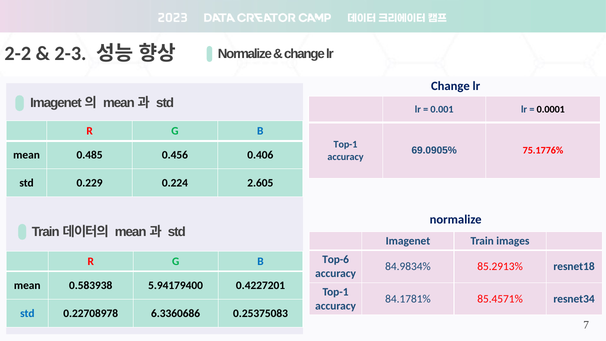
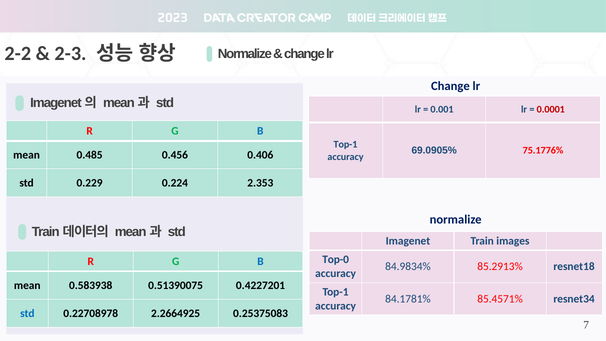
0.0001 colour: black -> red
2.605: 2.605 -> 2.353
Top-6: Top-6 -> Top-0
5.94179400: 5.94179400 -> 0.51390075
6.3360686: 6.3360686 -> 2.2664925
